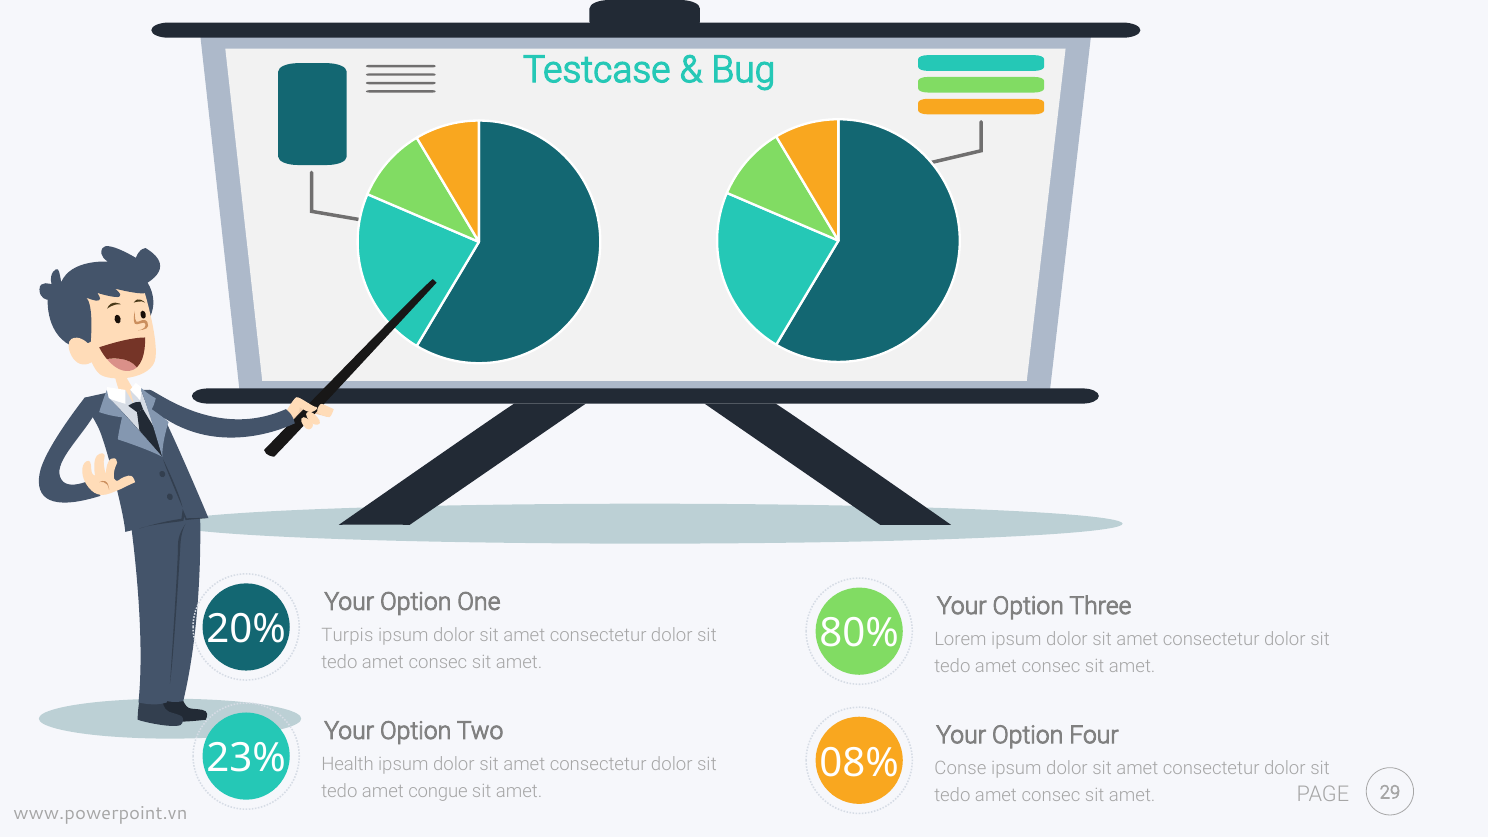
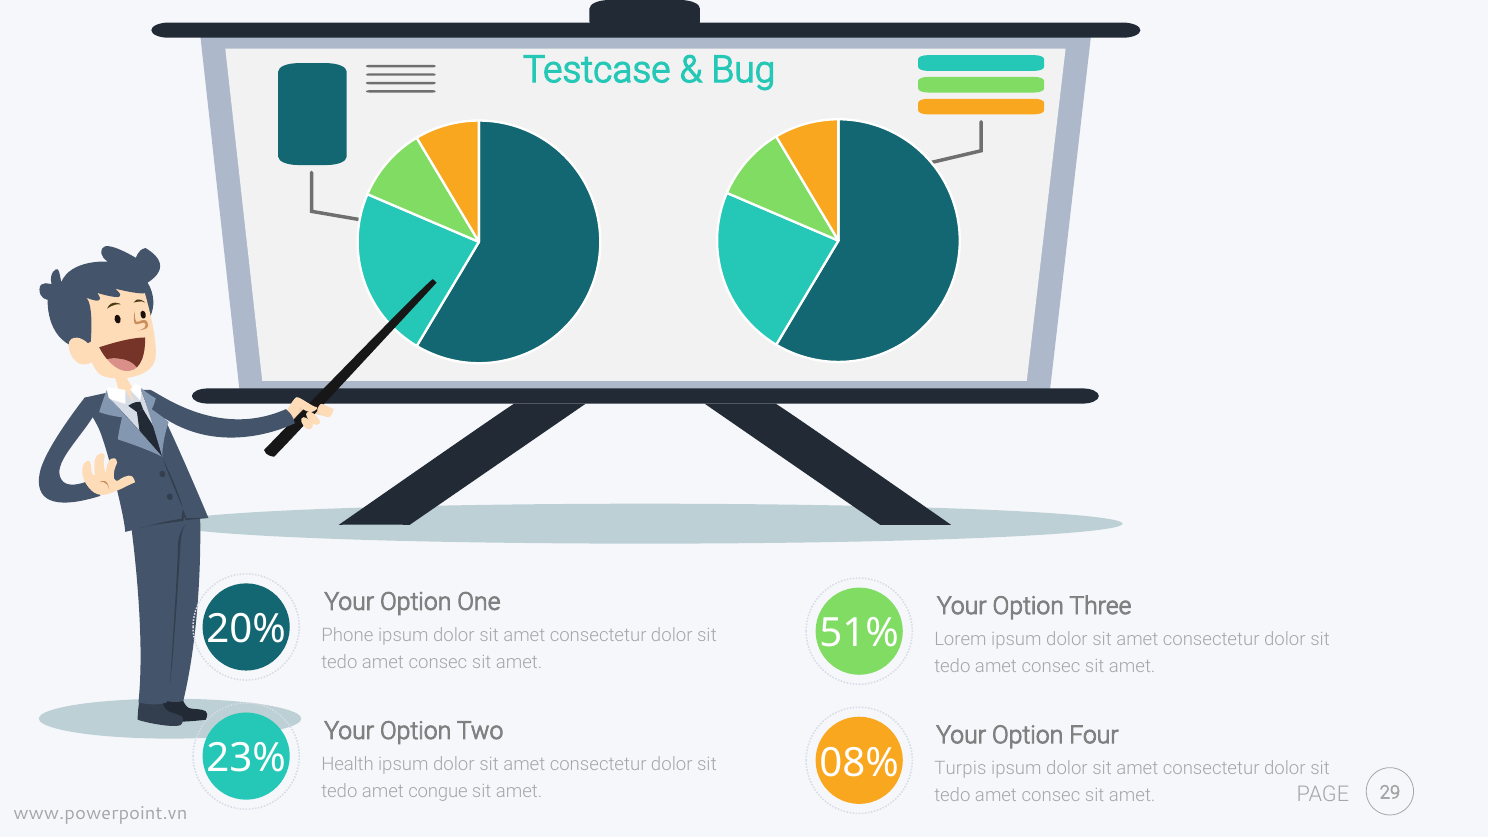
80%: 80% -> 51%
Turpis: Turpis -> Phone
Conse: Conse -> Turpis
